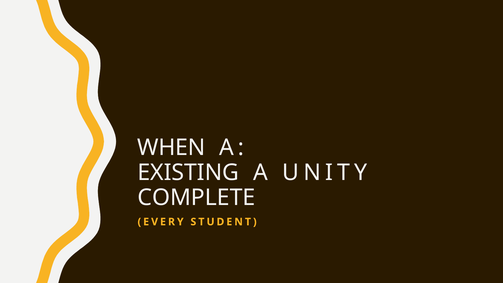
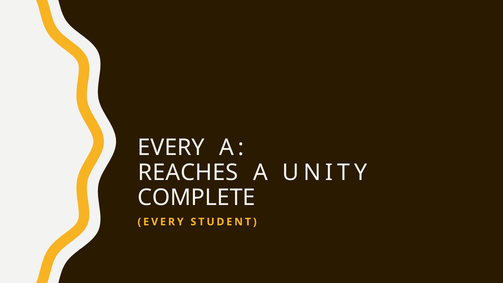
WHEN at (171, 148): WHEN -> EVERY
EXISTING: EXISTING -> REACHES
